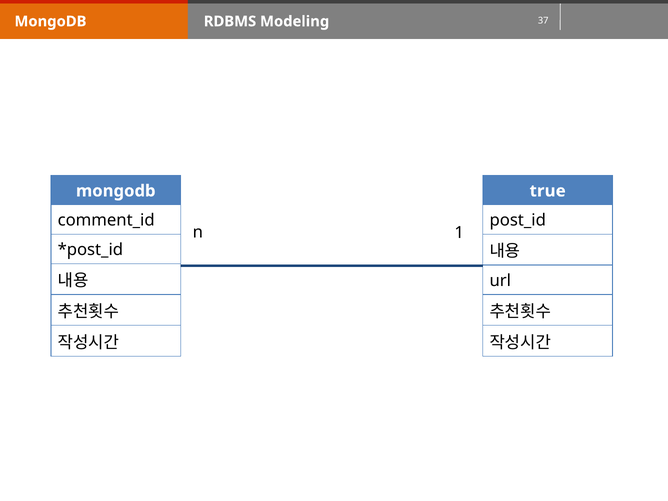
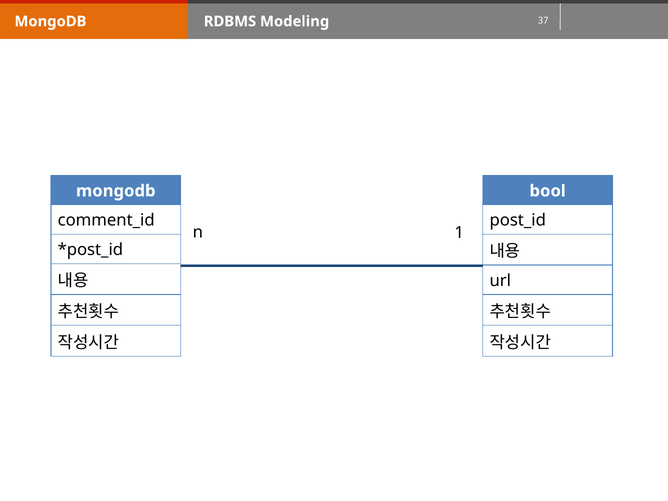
true: true -> bool
